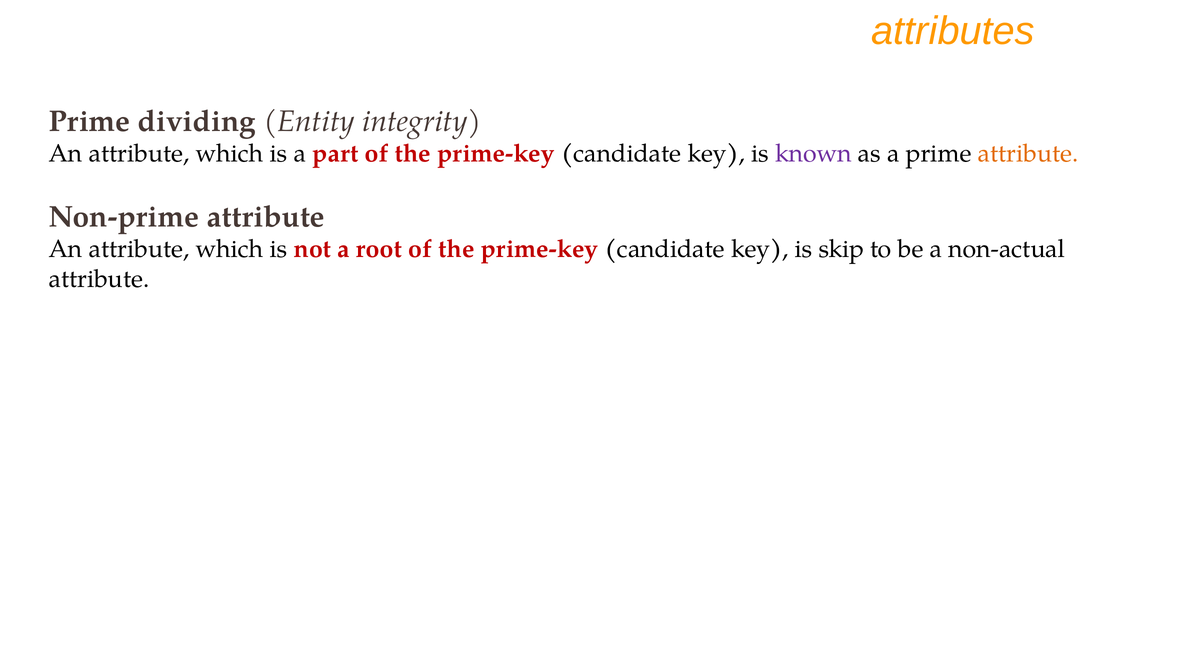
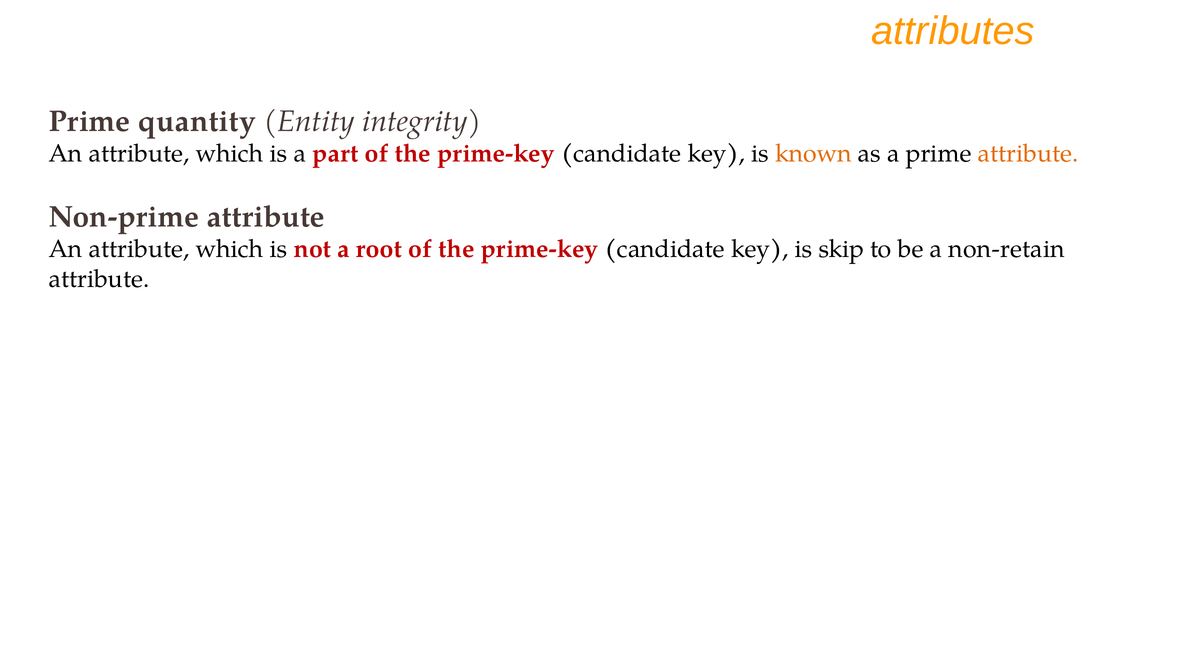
dividing: dividing -> quantity
known colour: purple -> orange
non-actual: non-actual -> non-retain
